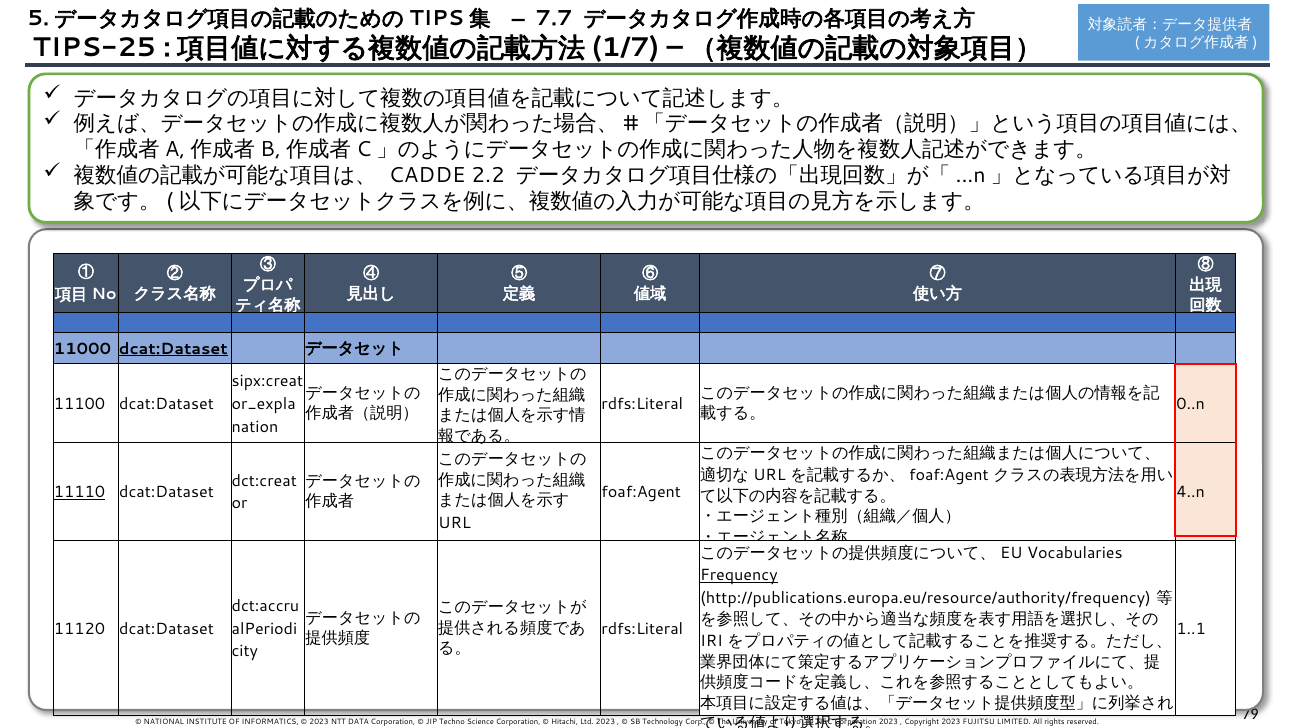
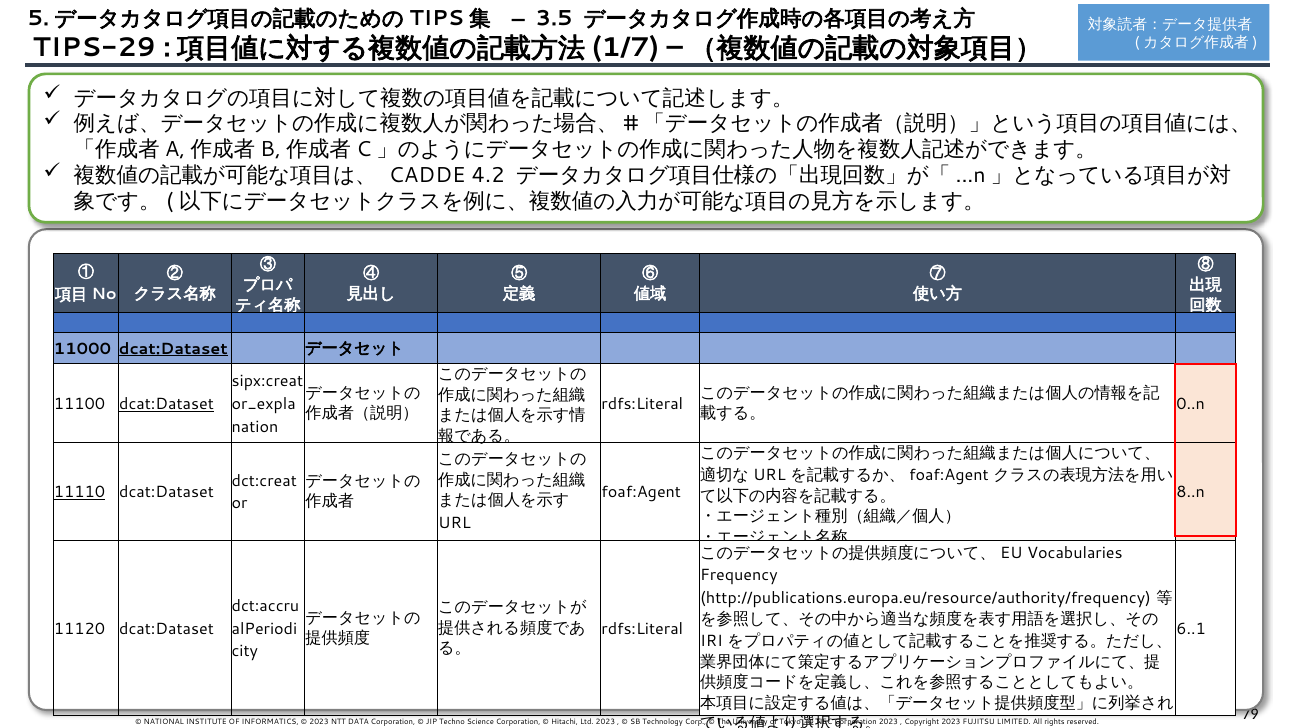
7.7: 7.7 -> 3.5
TIPS-25: TIPS-25 -> TIPS-29
2.2: 2.2 -> 4.2
dcat:Dataset at (167, 404) underline: none -> present
4..n: 4..n -> 8..n
Frequency underline: present -> none
1..1: 1..1 -> 6..1
